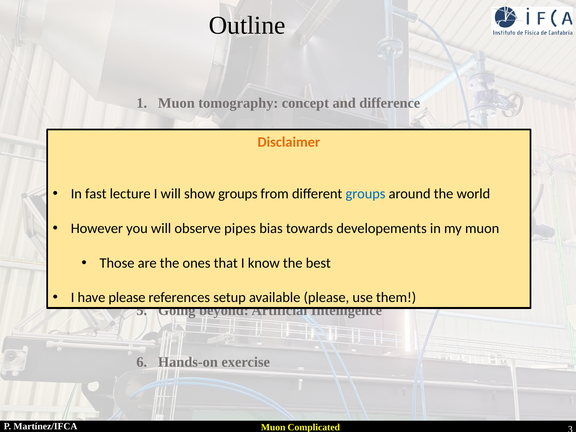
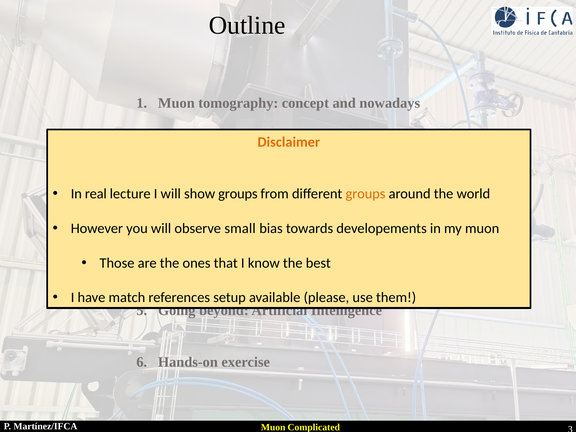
difference: difference -> nowadays
fast: fast -> real
groups at (365, 194) colour: blue -> orange
pipes: pipes -> small
have please: please -> match
